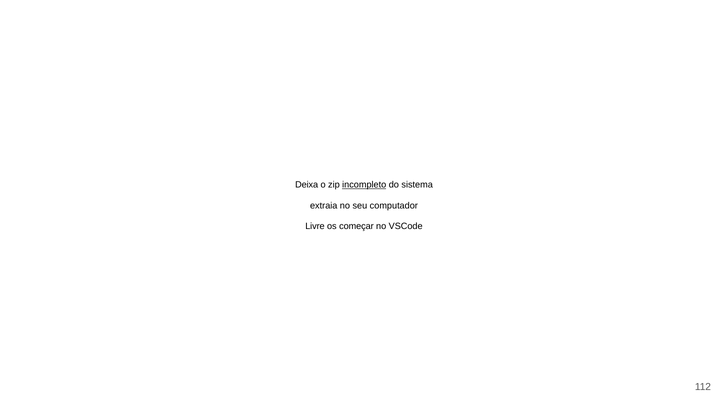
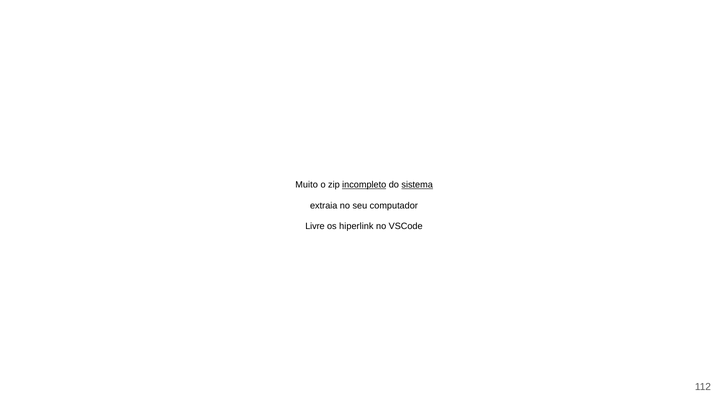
Deixa: Deixa -> Muito
sistema underline: none -> present
começar: começar -> hiperlink
